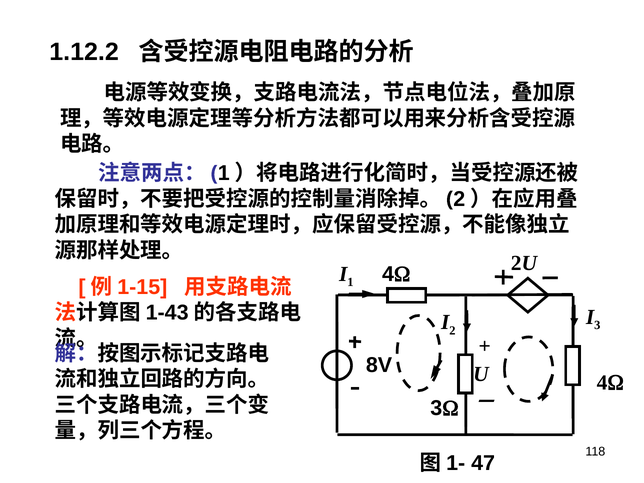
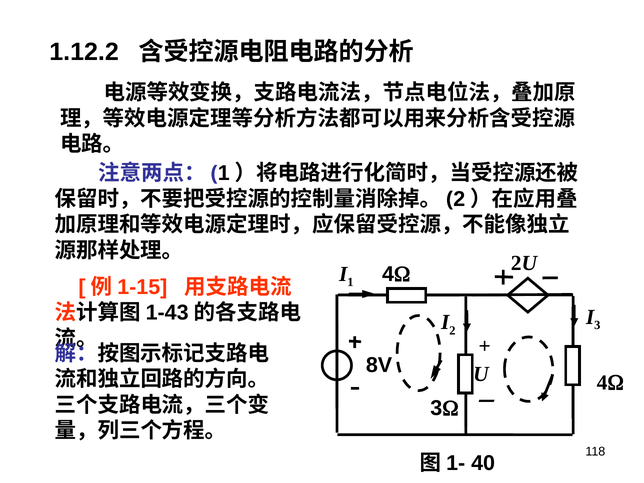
47: 47 -> 40
